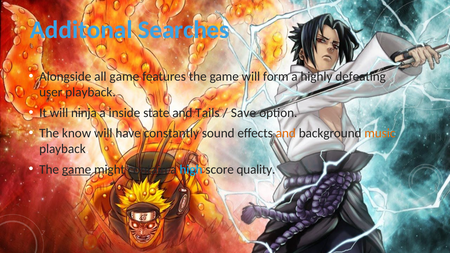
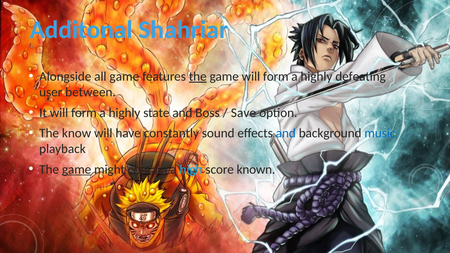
Searches: Searches -> Shahriar
the at (198, 77) underline: none -> present
user playback: playback -> between
It will ninja: ninja -> form
inside at (124, 113): inside -> highly
Tails: Tails -> Boss
and at (286, 133) colour: orange -> blue
music colour: orange -> blue
quality: quality -> known
